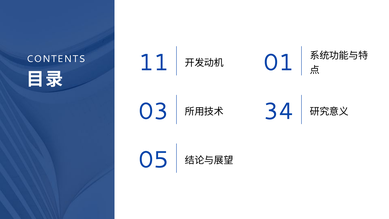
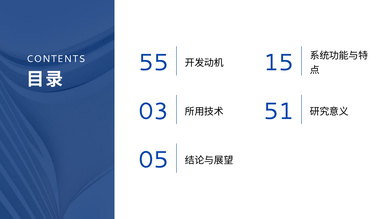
11: 11 -> 55
01: 01 -> 15
34: 34 -> 51
